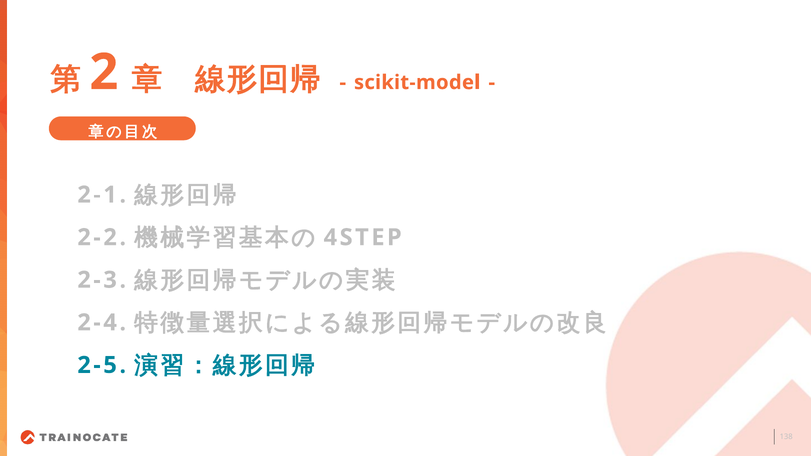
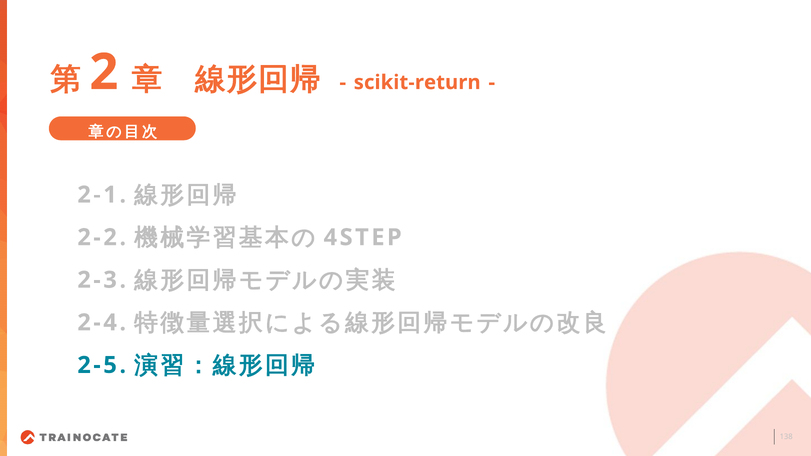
scikit-model: scikit-model -> scikit-return
